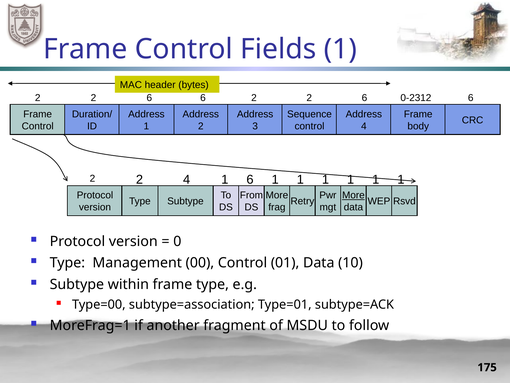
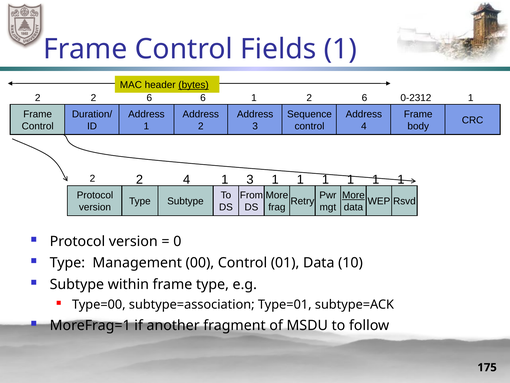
bytes underline: none -> present
6 6 2: 2 -> 1
0-2312 6: 6 -> 1
1 6: 6 -> 3
